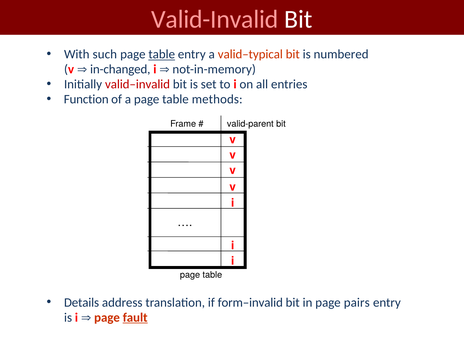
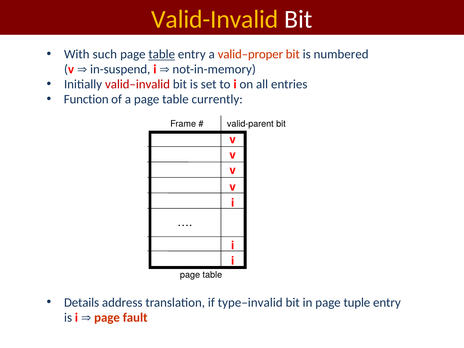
Valid-Invalid colour: pink -> yellow
valid–typical: valid–typical -> valid–proper
in-changed: in-changed -> in-suspend
methods: methods -> currently
form–invalid: form–invalid -> type–invalid
pairs: pairs -> tuple
fault underline: present -> none
